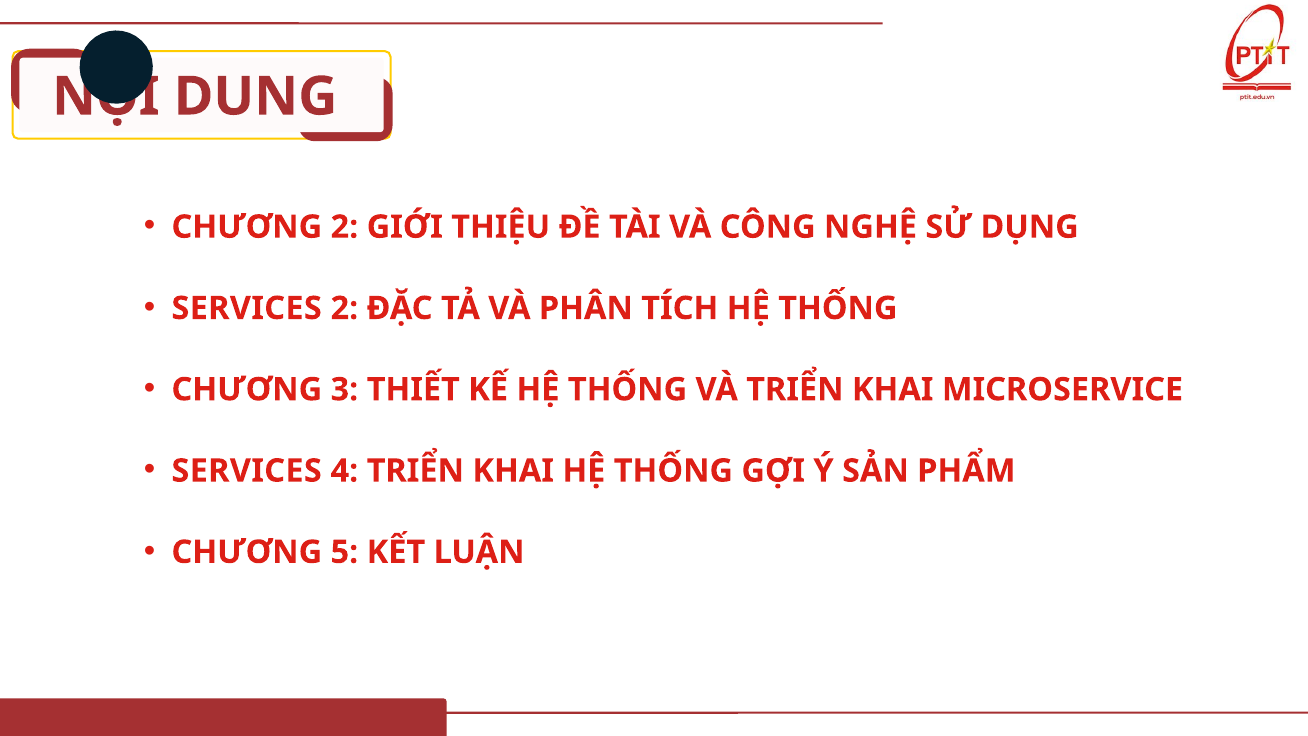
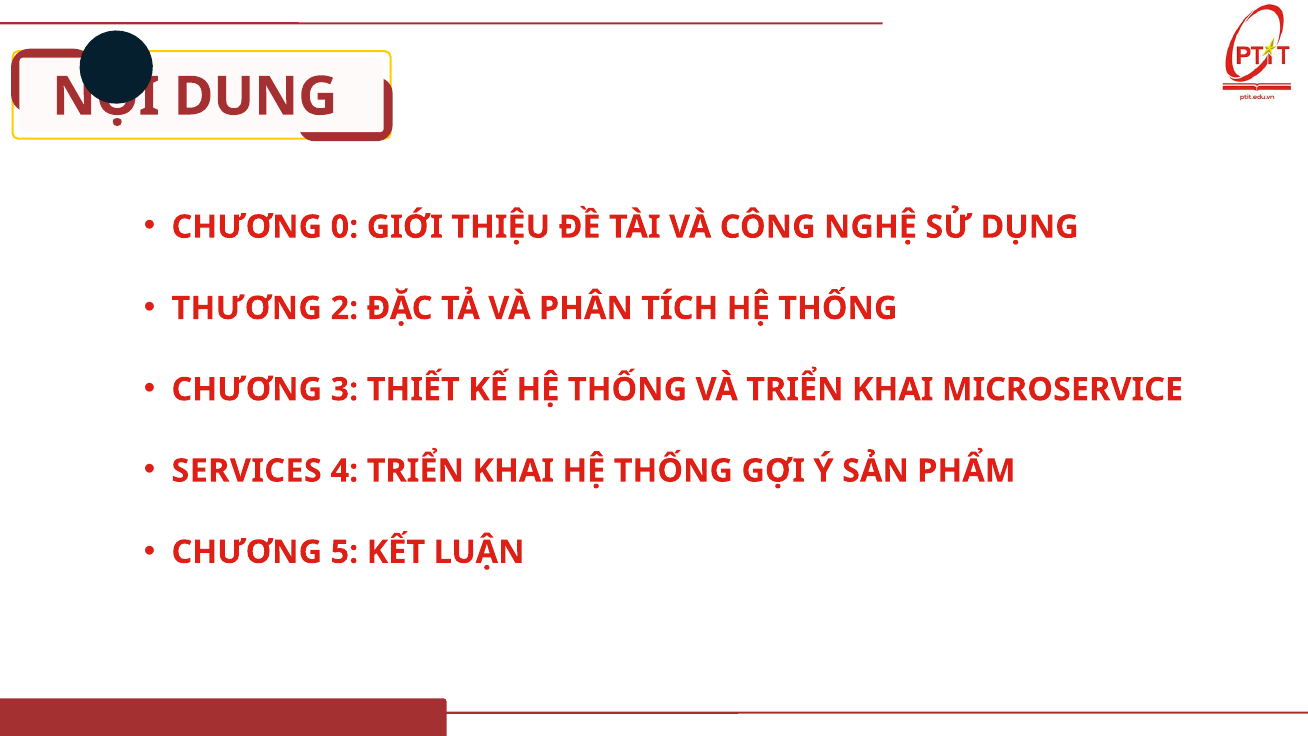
CHƯƠNG 2: 2 -> 0
SERVICES at (247, 308): SERVICES -> THƯƠNG
